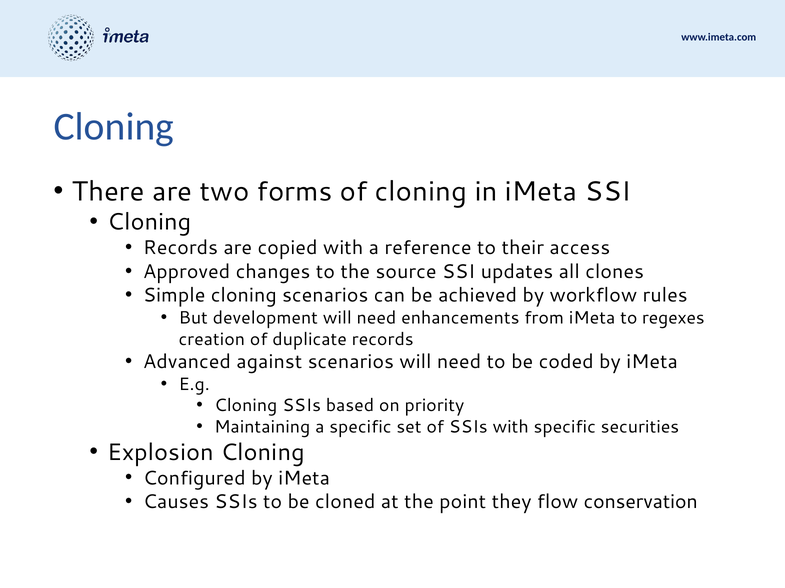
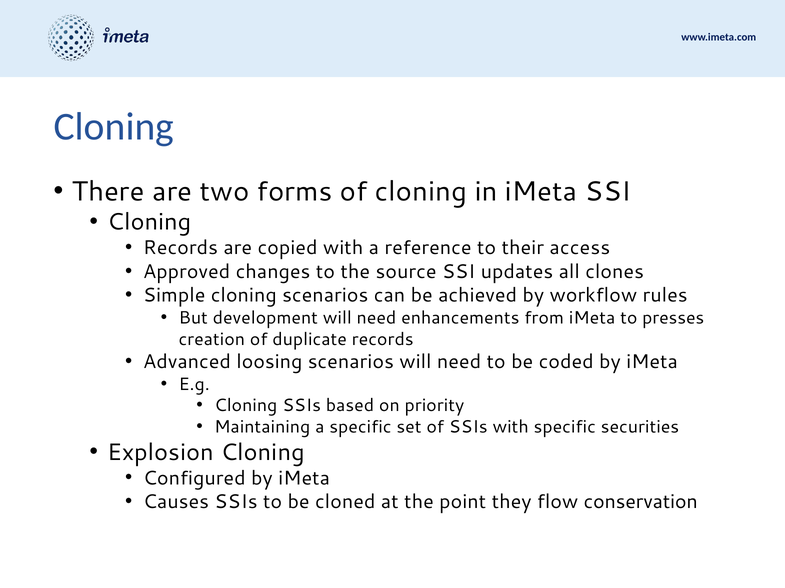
regexes: regexes -> presses
against: against -> loosing
